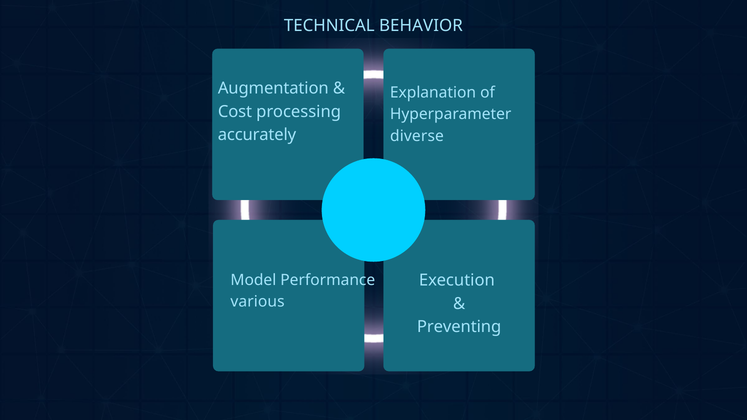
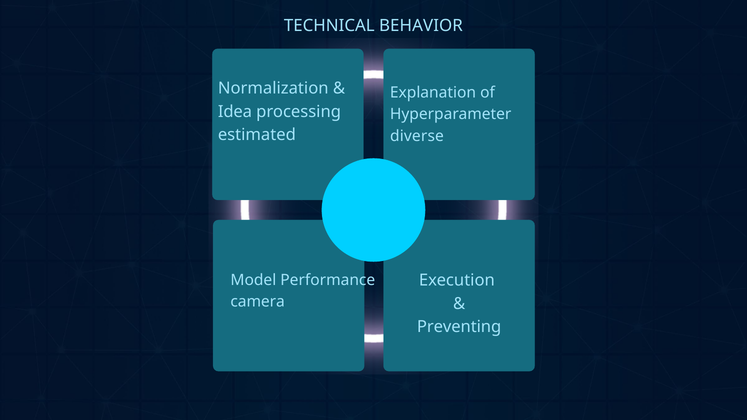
Augmentation: Augmentation -> Normalization
Cost: Cost -> Idea
accurately: accurately -> estimated
various: various -> camera
